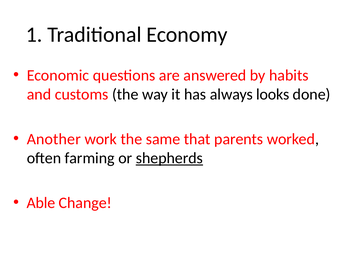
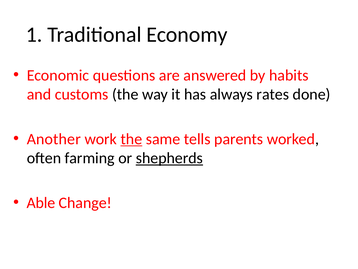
looks: looks -> rates
the at (131, 139) underline: none -> present
that: that -> tells
